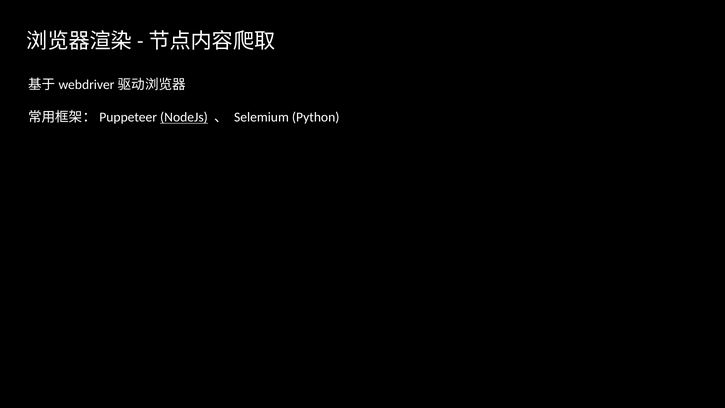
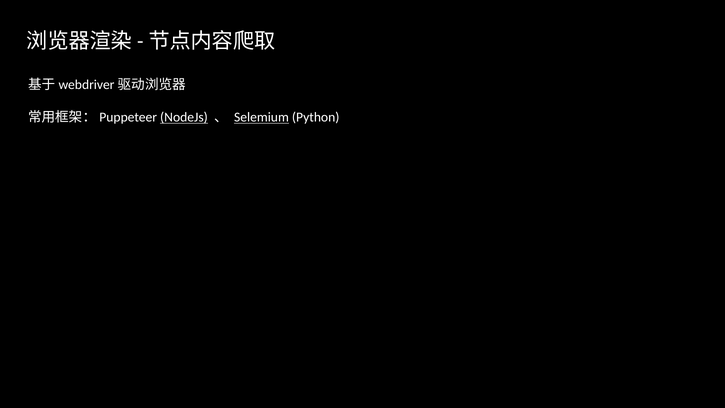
Selemium underline: none -> present
